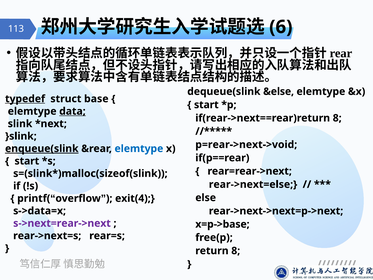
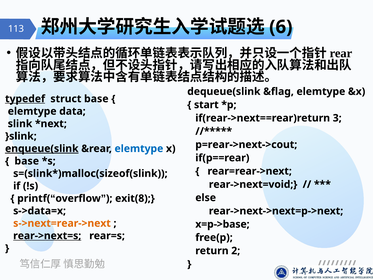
&else: &else -> &flag
data underline: present -> none
if(rear->next==rear)return 8: 8 -> 3
p=rear->next->void: p=rear->next->void -> p=rear->next->cout
start at (27, 161): start -> base
rear->next=else: rear->next=else -> rear->next=void
exit(4: exit(4 -> exit(8
s->next=rear->next colour: purple -> orange
rear->next=s underline: none -> present
return 8: 8 -> 2
